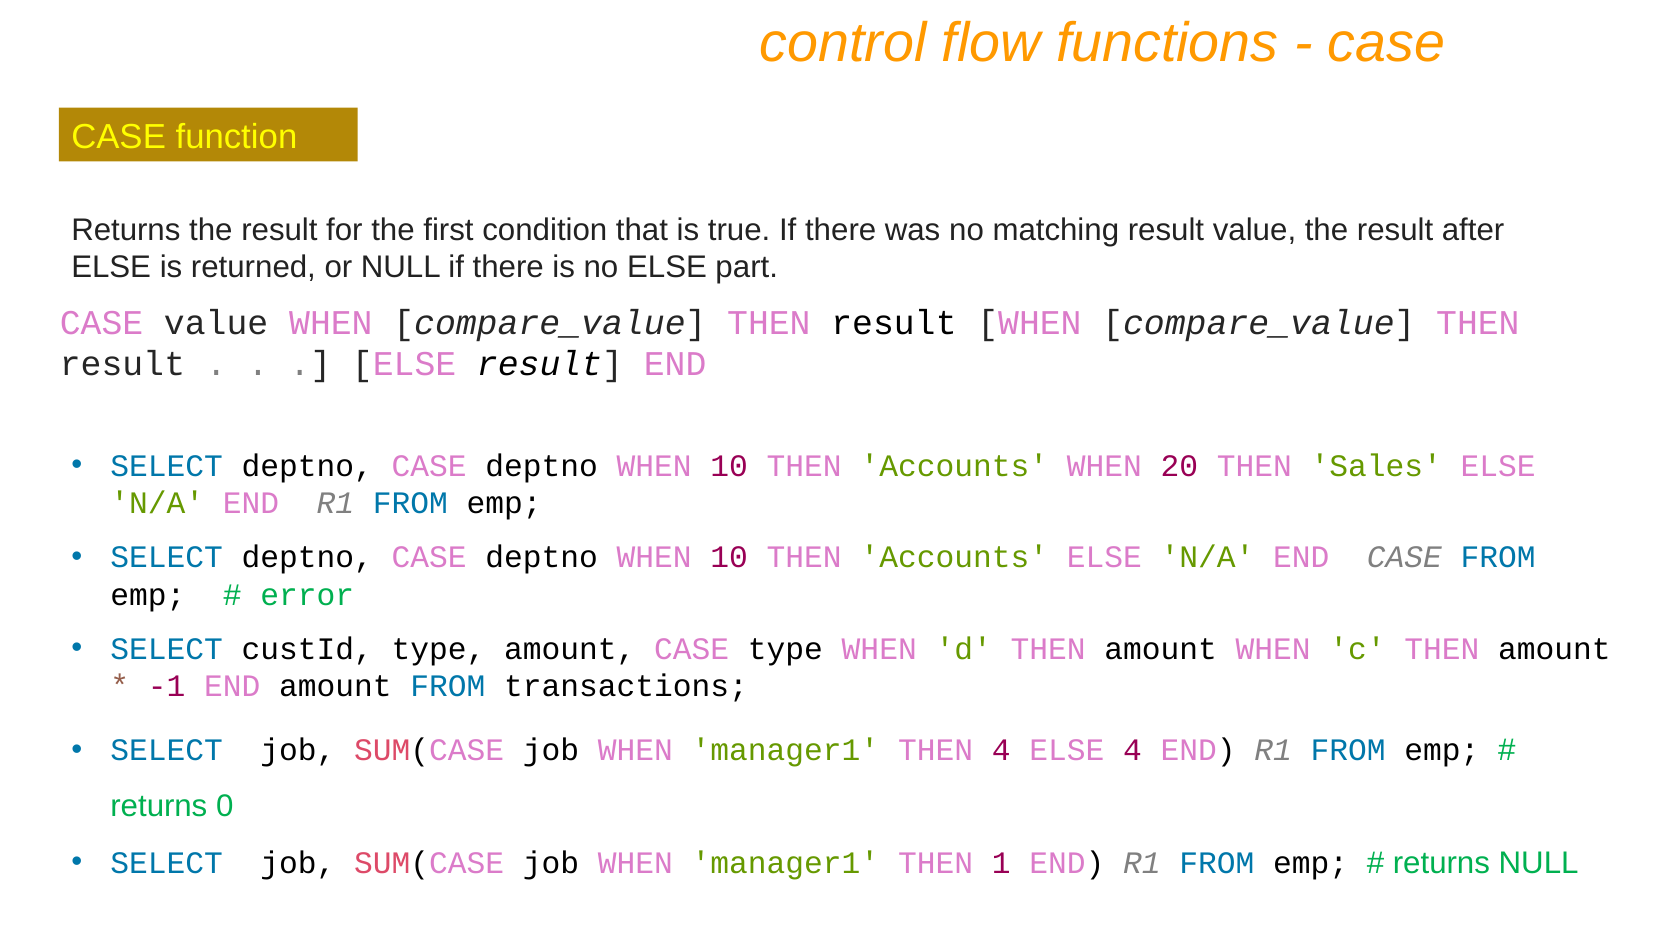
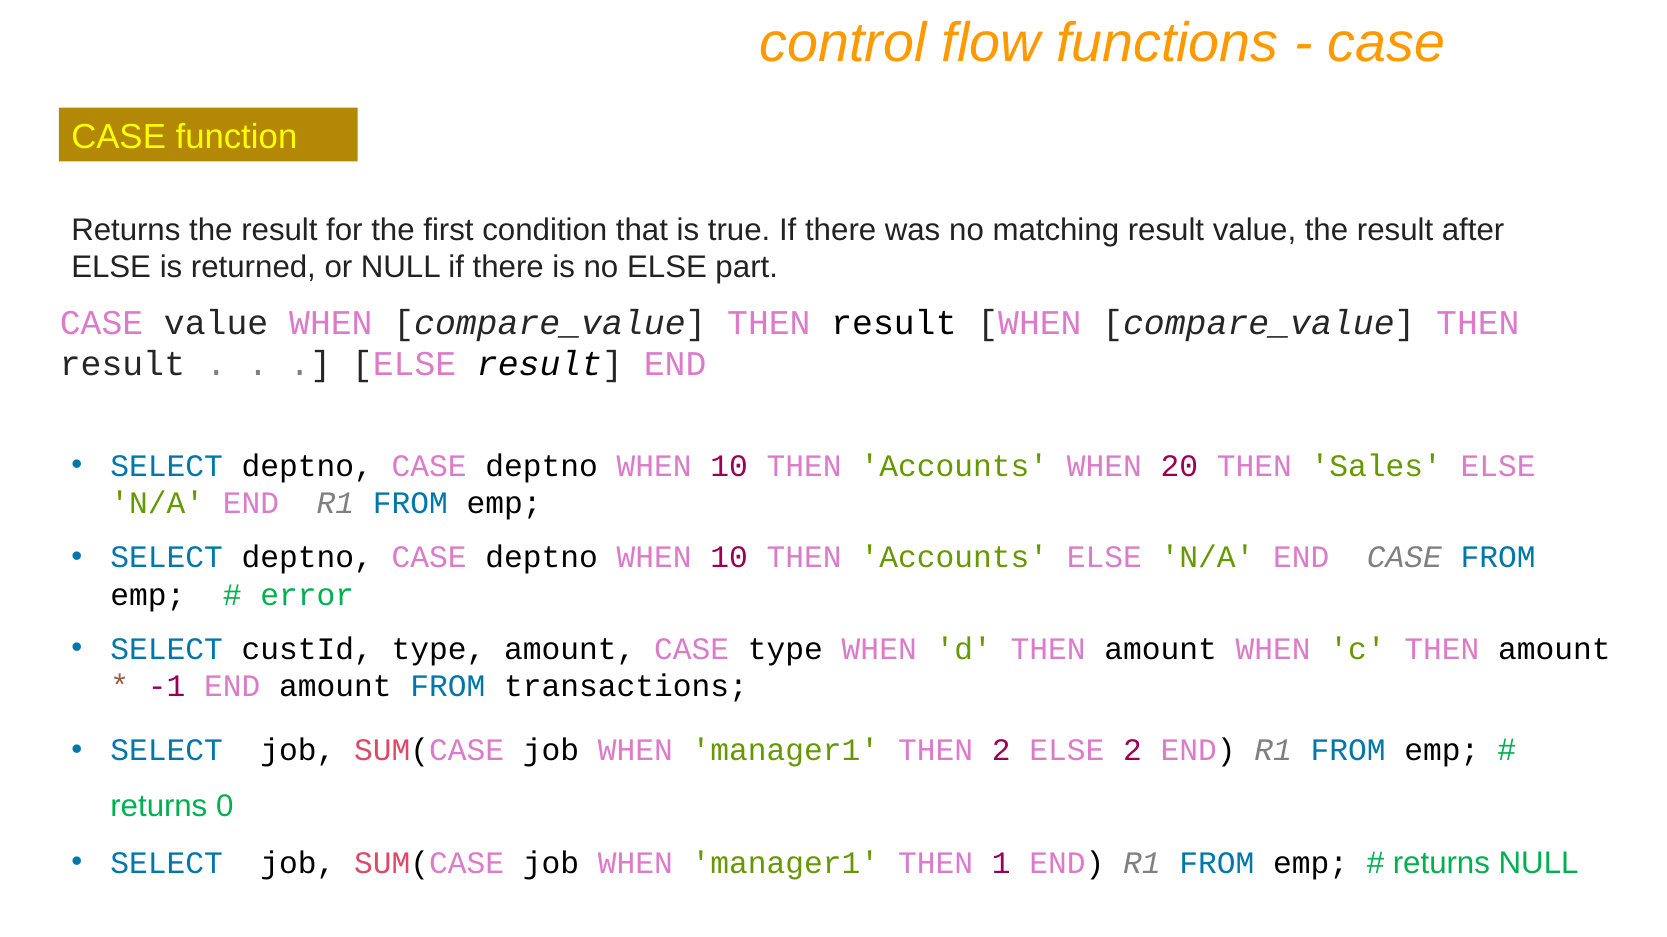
THEN 4: 4 -> 2
ELSE 4: 4 -> 2
